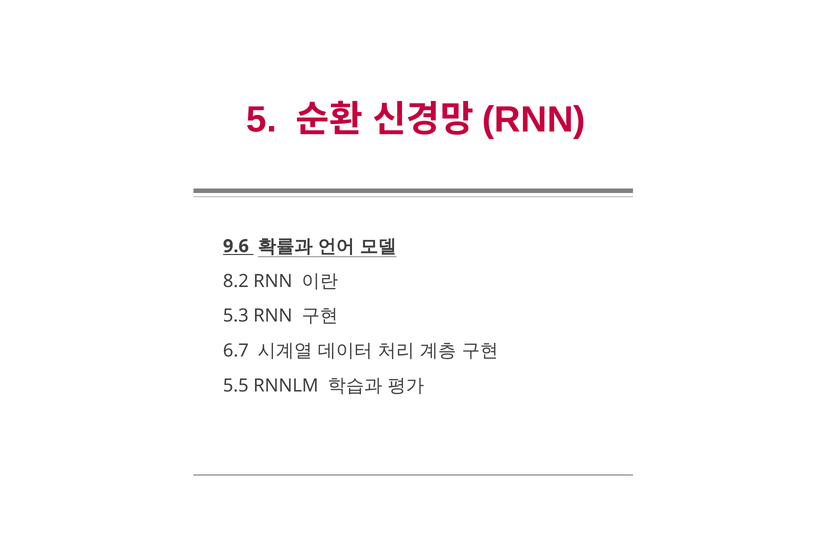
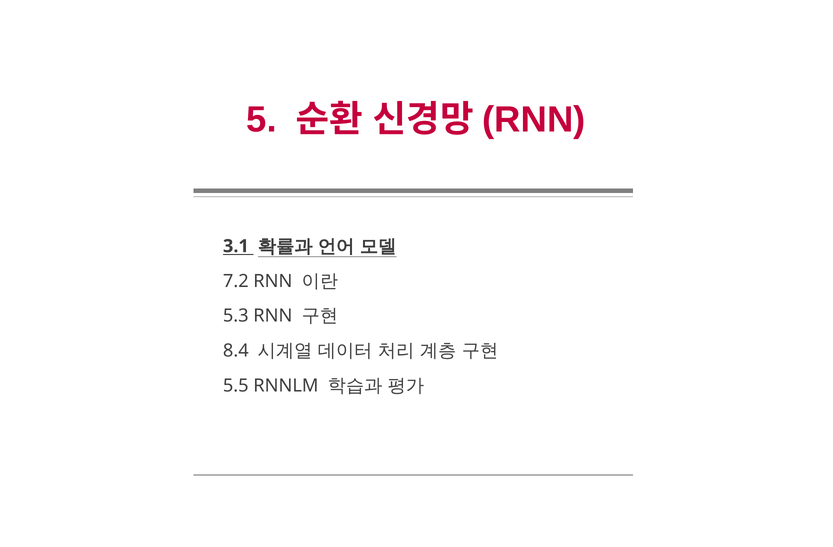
9.6: 9.6 -> 3.1
8.2: 8.2 -> 7.2
6.7: 6.7 -> 8.4
